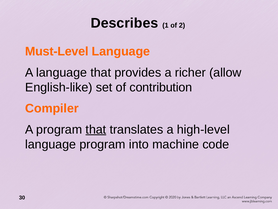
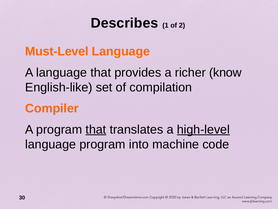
allow: allow -> know
contribution: contribution -> compilation
high-level underline: none -> present
